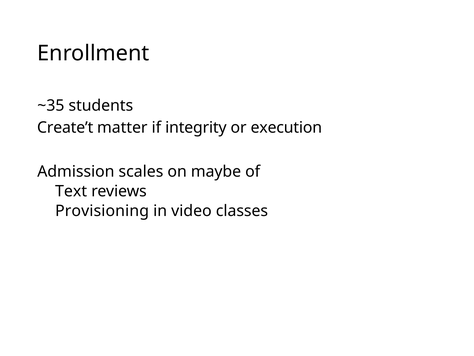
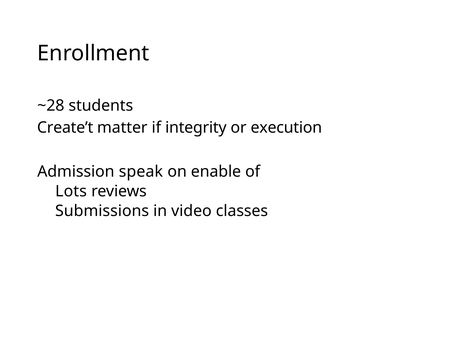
~35: ~35 -> ~28
scales: scales -> speak
maybe: maybe -> enable
Text: Text -> Lots
Provisioning: Provisioning -> Submissions
